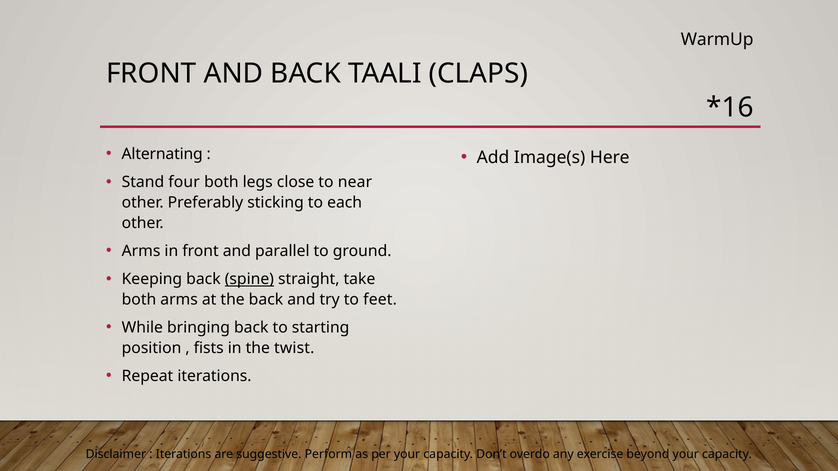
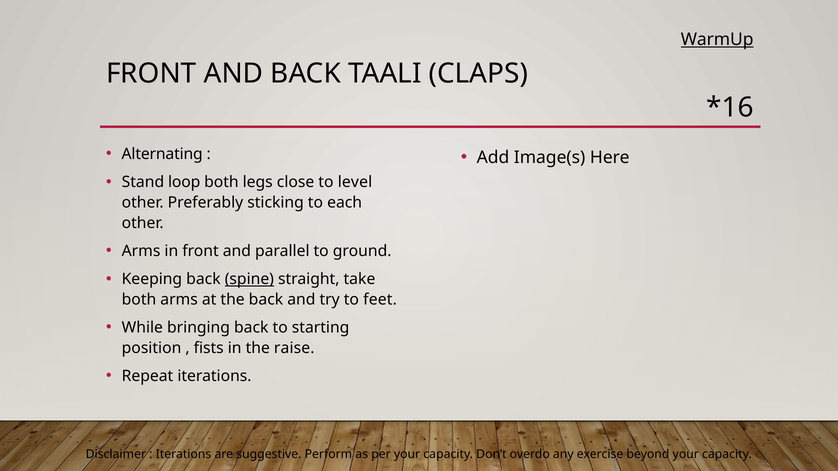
WarmUp underline: none -> present
four: four -> loop
near: near -> level
twist: twist -> raise
